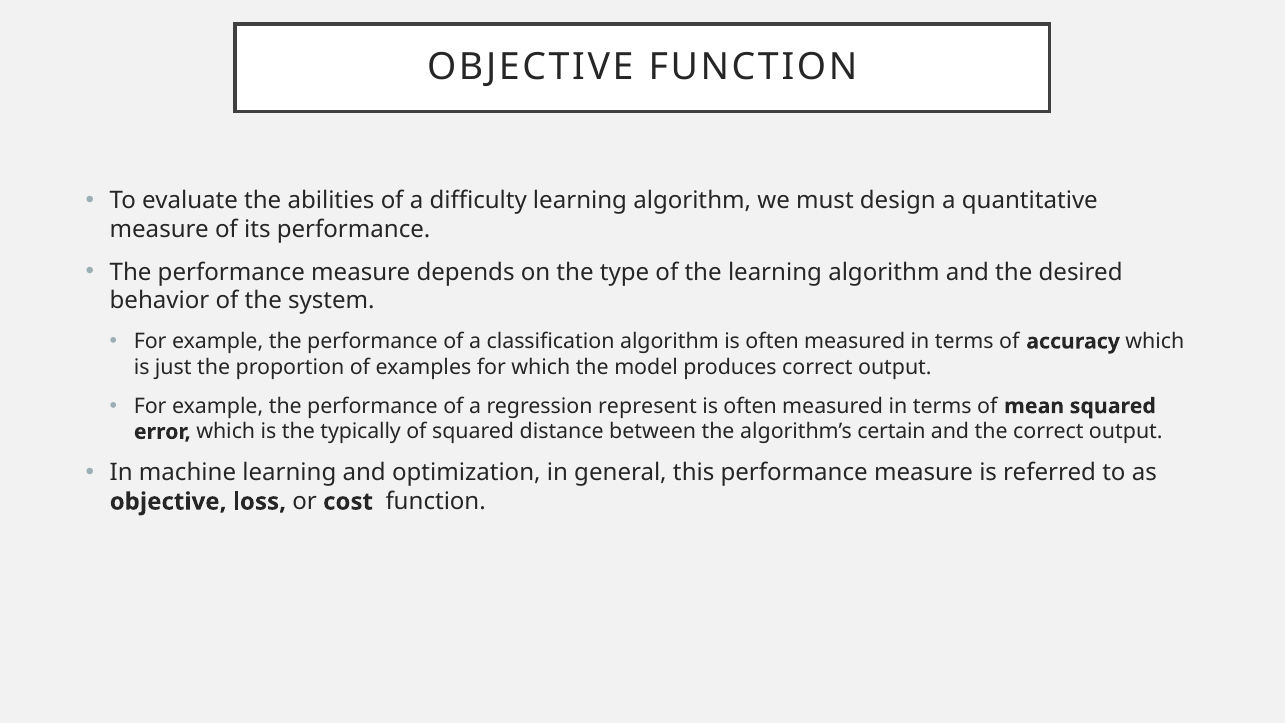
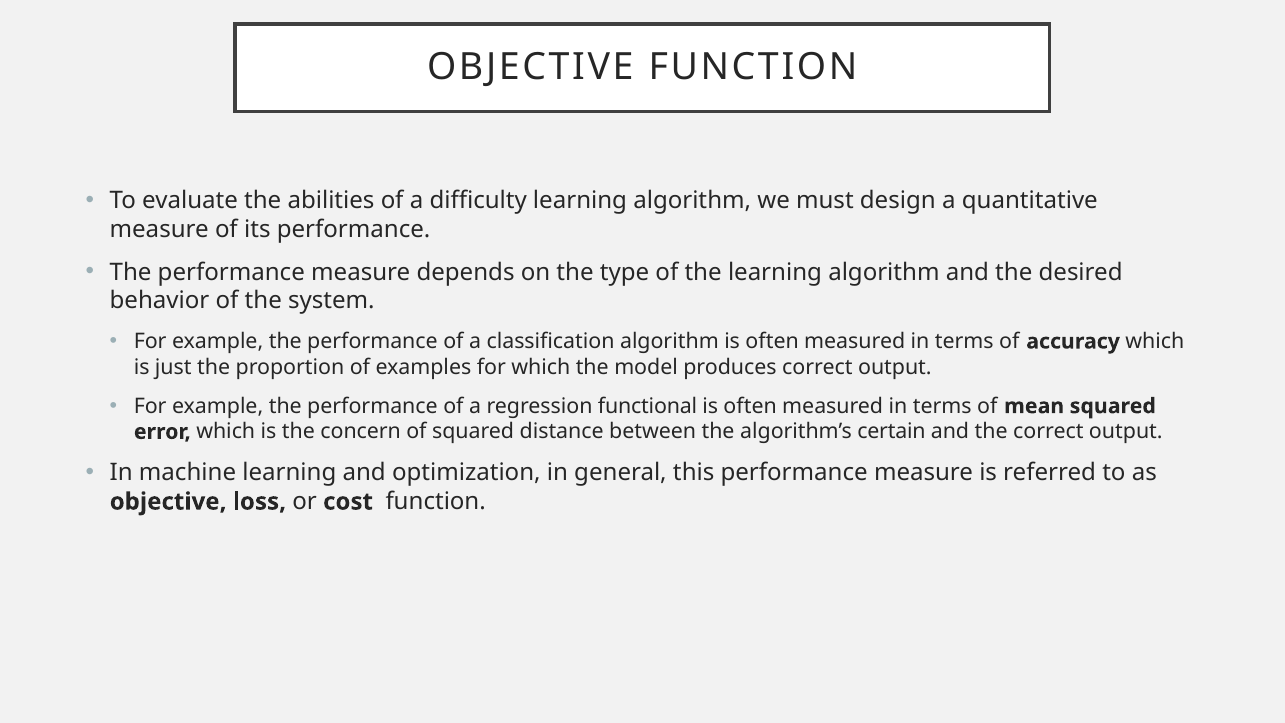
represent: represent -> functional
typically: typically -> concern
